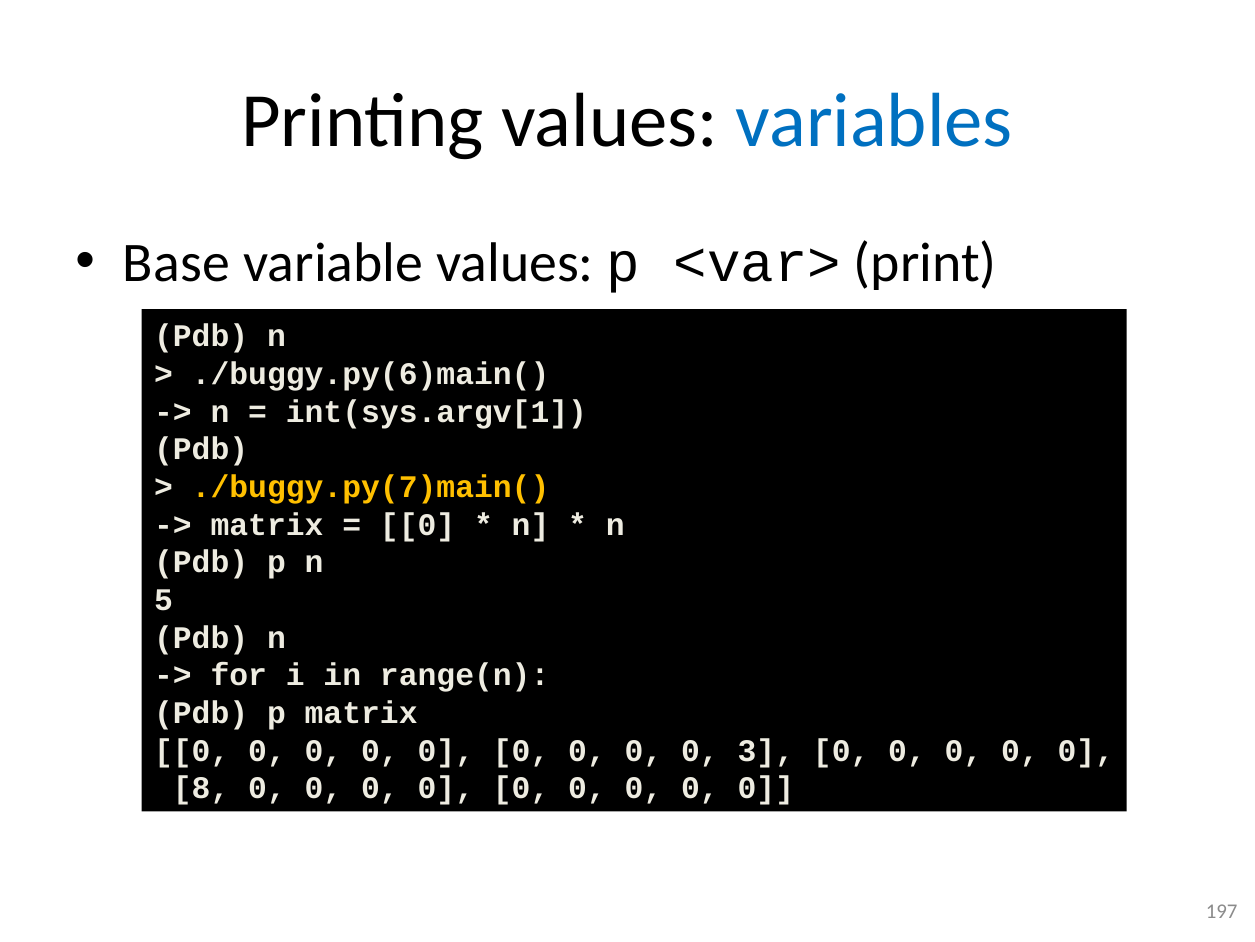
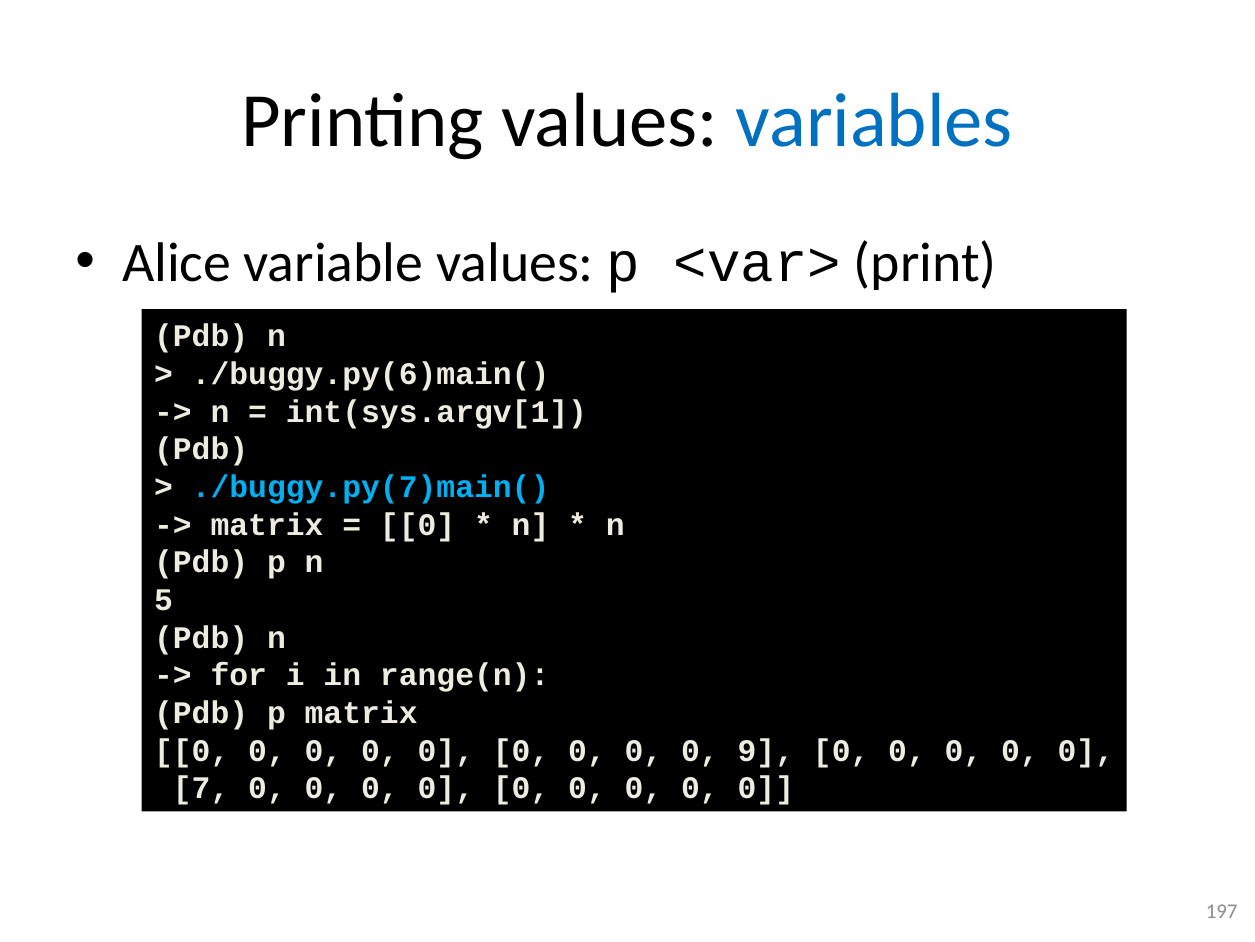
Base: Base -> Alice
./buggy.py(7)main( colour: yellow -> light blue
3: 3 -> 9
8: 8 -> 7
